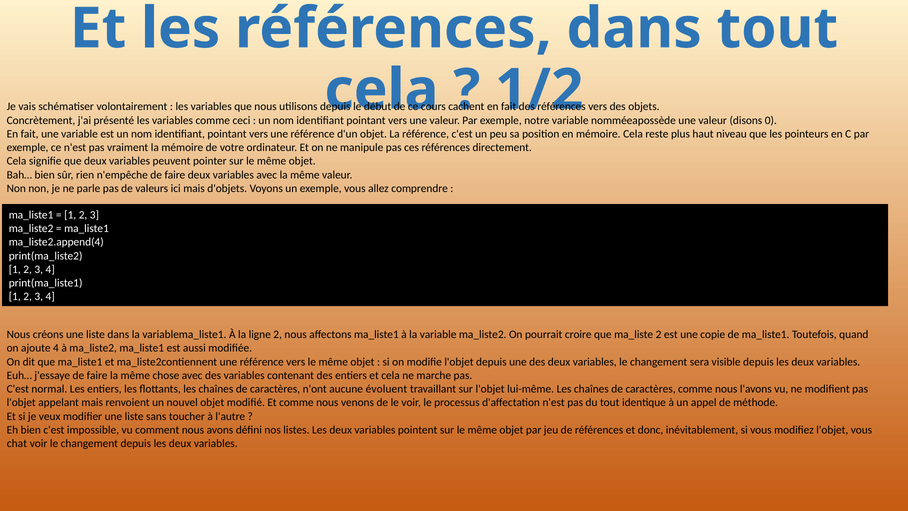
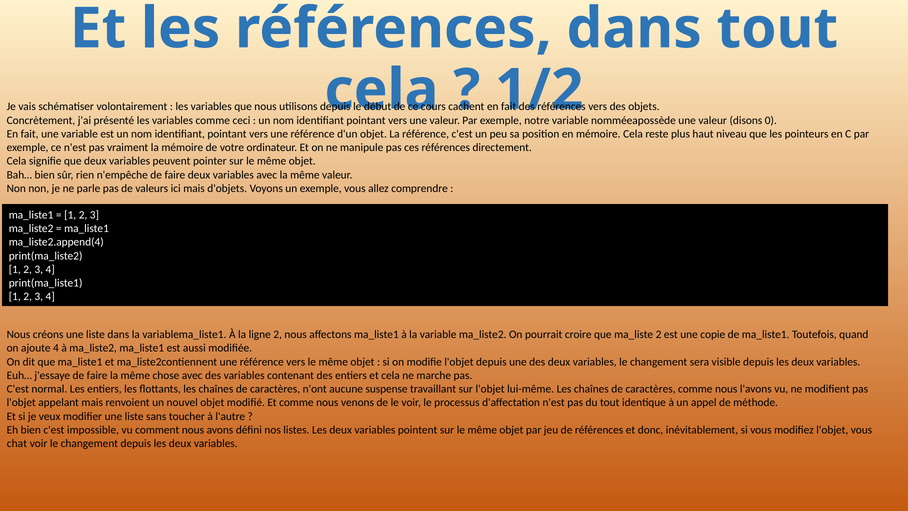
évoluent: évoluent -> suspense
